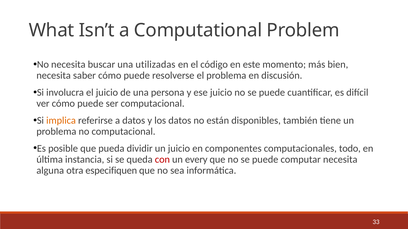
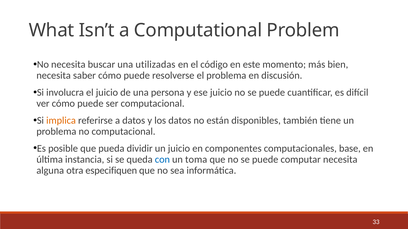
todo: todo -> base
con colour: red -> blue
every: every -> toma
